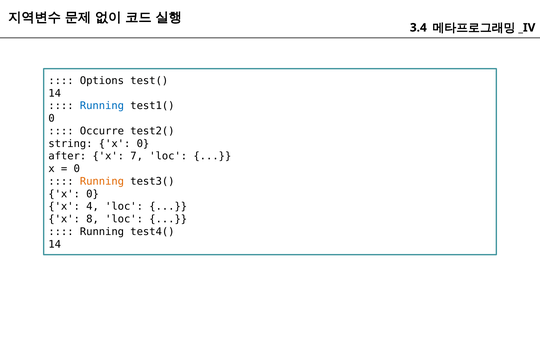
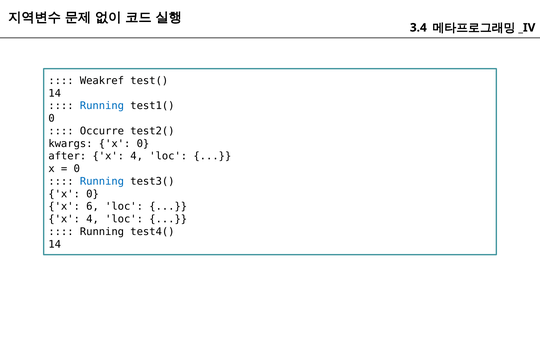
Options: Options -> Weakref
string: string -> kwargs
after x 7: 7 -> 4
Running at (102, 182) colour: orange -> blue
4: 4 -> 6
8 at (93, 219): 8 -> 4
